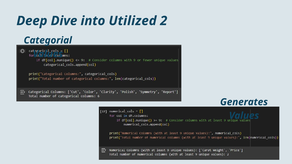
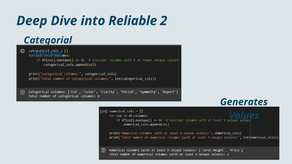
Utilized: Utilized -> Reliable
